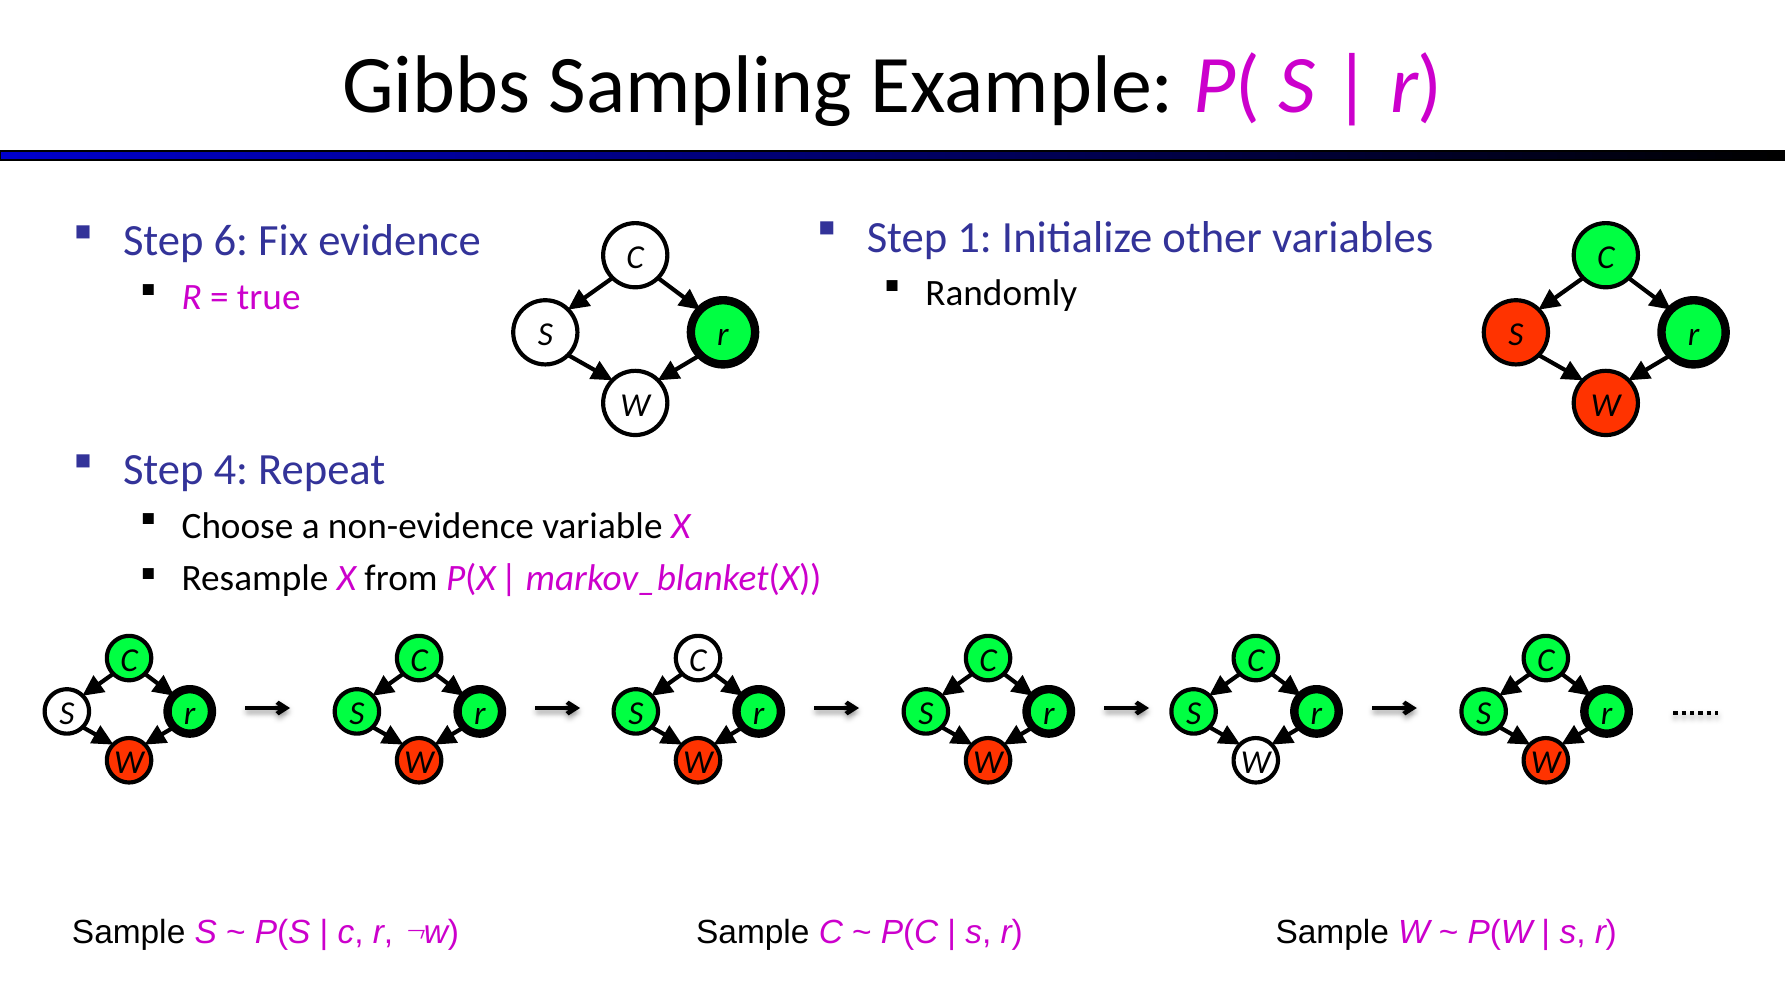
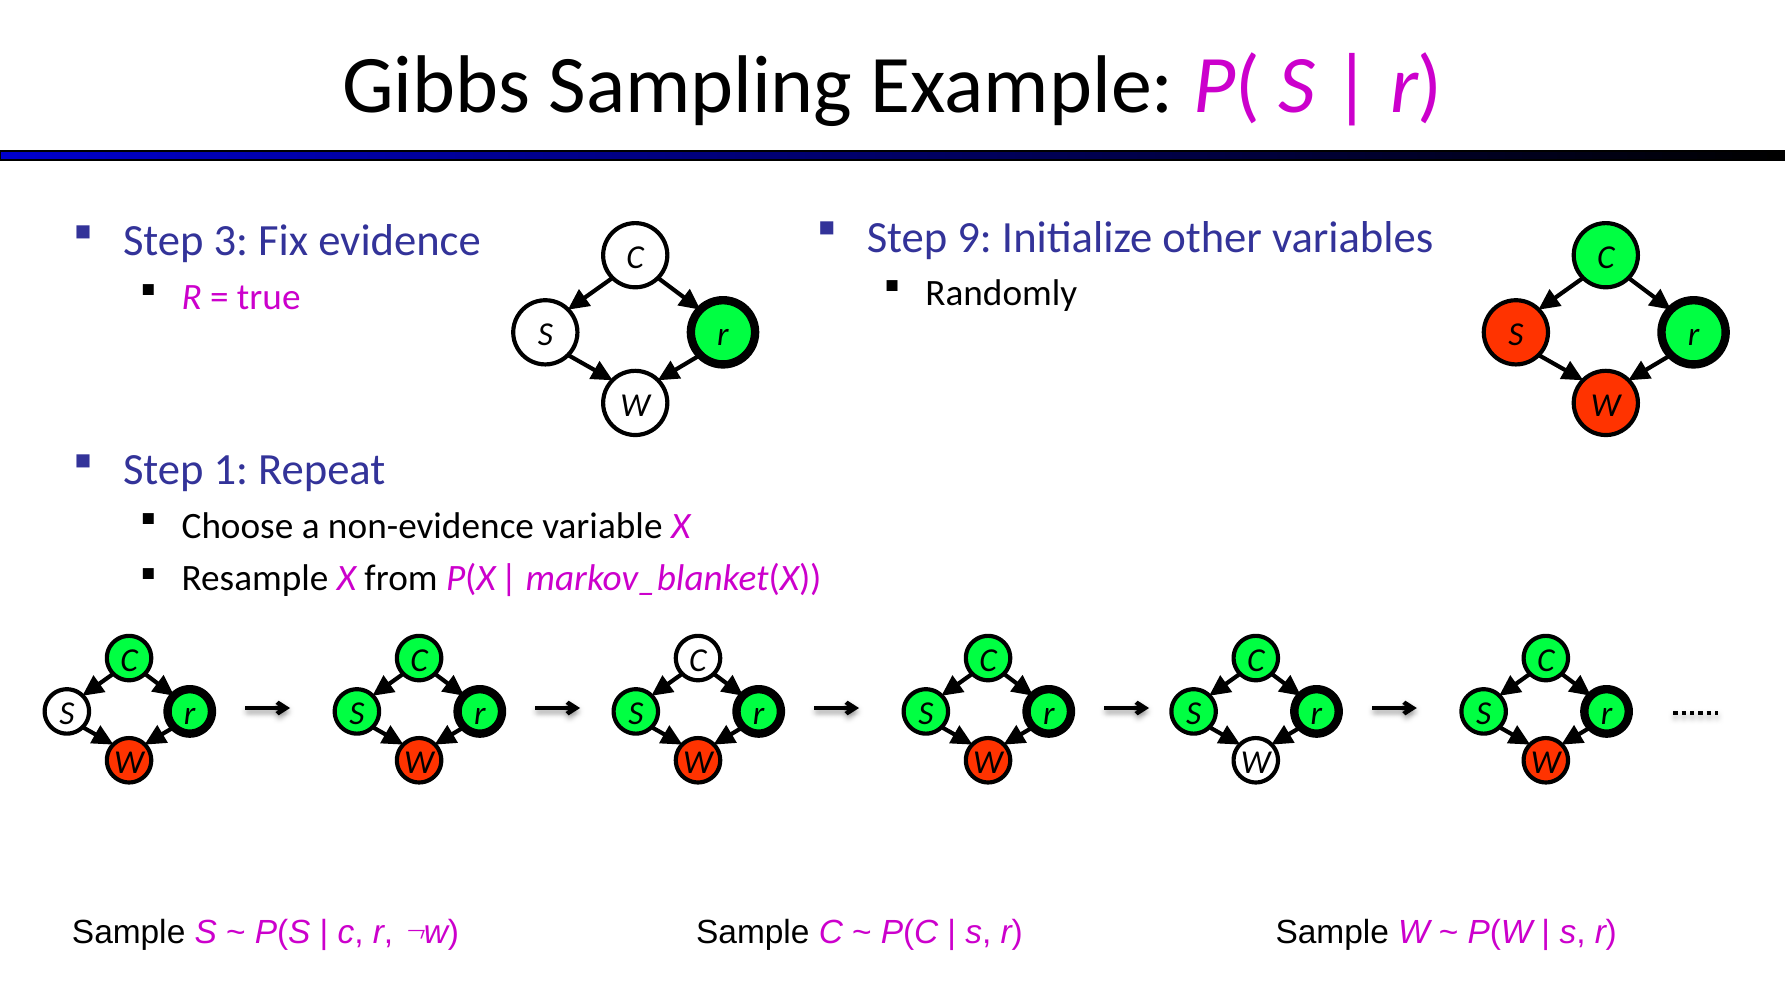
1: 1 -> 9
6: 6 -> 3
4: 4 -> 1
